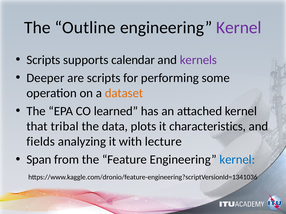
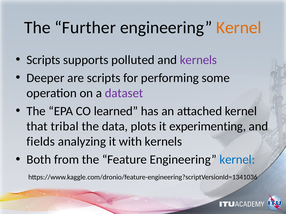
Outline: Outline -> Further
Kernel at (239, 28) colour: purple -> orange
calendar: calendar -> polluted
dataset colour: orange -> purple
characteristics: characteristics -> experimenting
with lecture: lecture -> kernels
Span: Span -> Both
